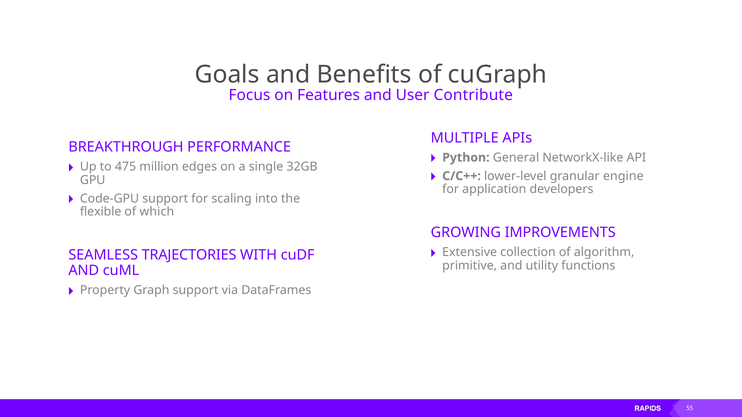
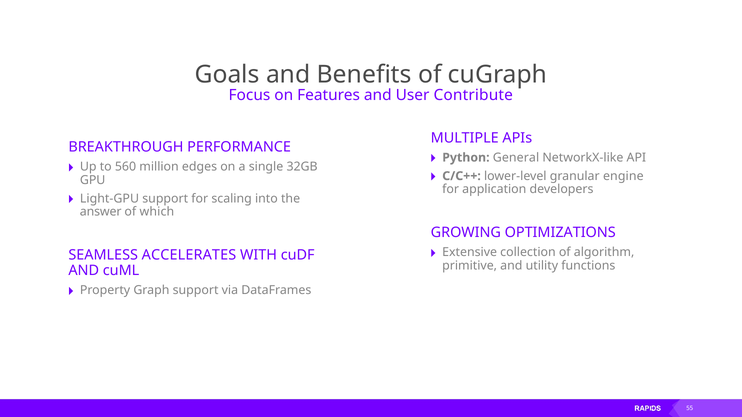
475: 475 -> 560
Code-GPU: Code-GPU -> Light-GPU
flexible: flexible -> answer
IMPROVEMENTS: IMPROVEMENTS -> OPTIMIZATIONS
TRAJECTORIES: TRAJECTORIES -> ACCELERATES
